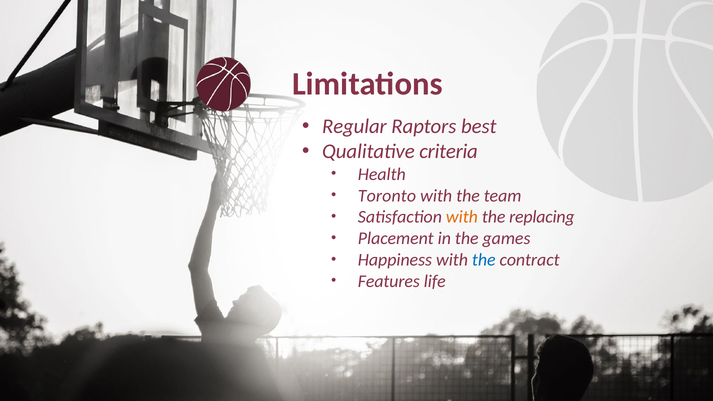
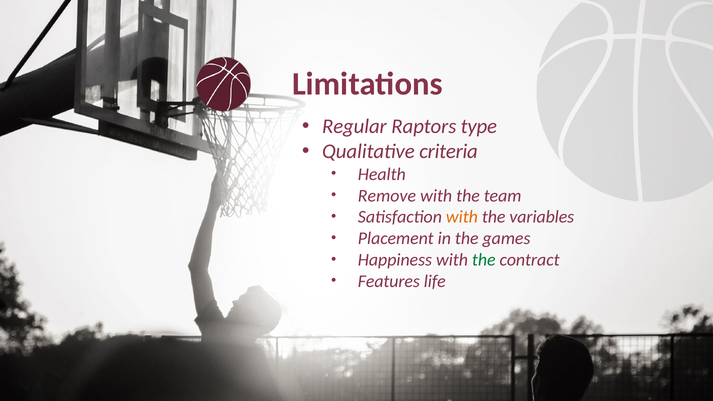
best: best -> type
Toronto: Toronto -> Remove
replacing: replacing -> variables
the at (484, 260) colour: blue -> green
